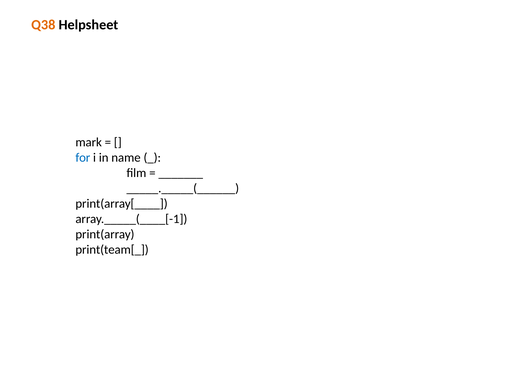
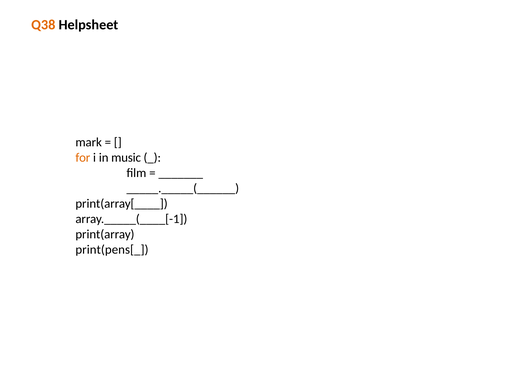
for colour: blue -> orange
name: name -> music
print(team[_: print(team[_ -> print(pens[_
